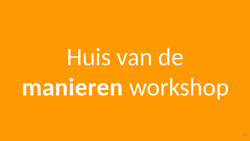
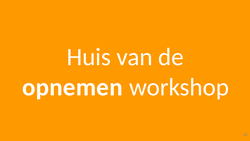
manieren: manieren -> opnemen
